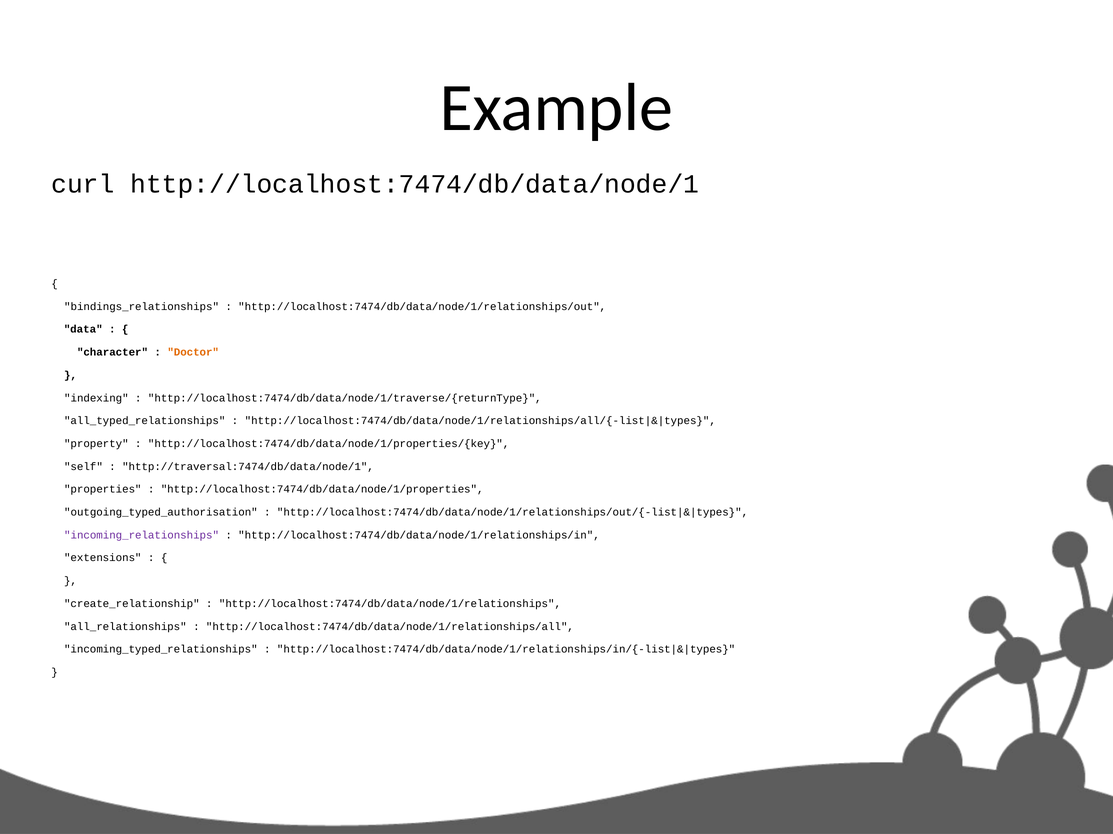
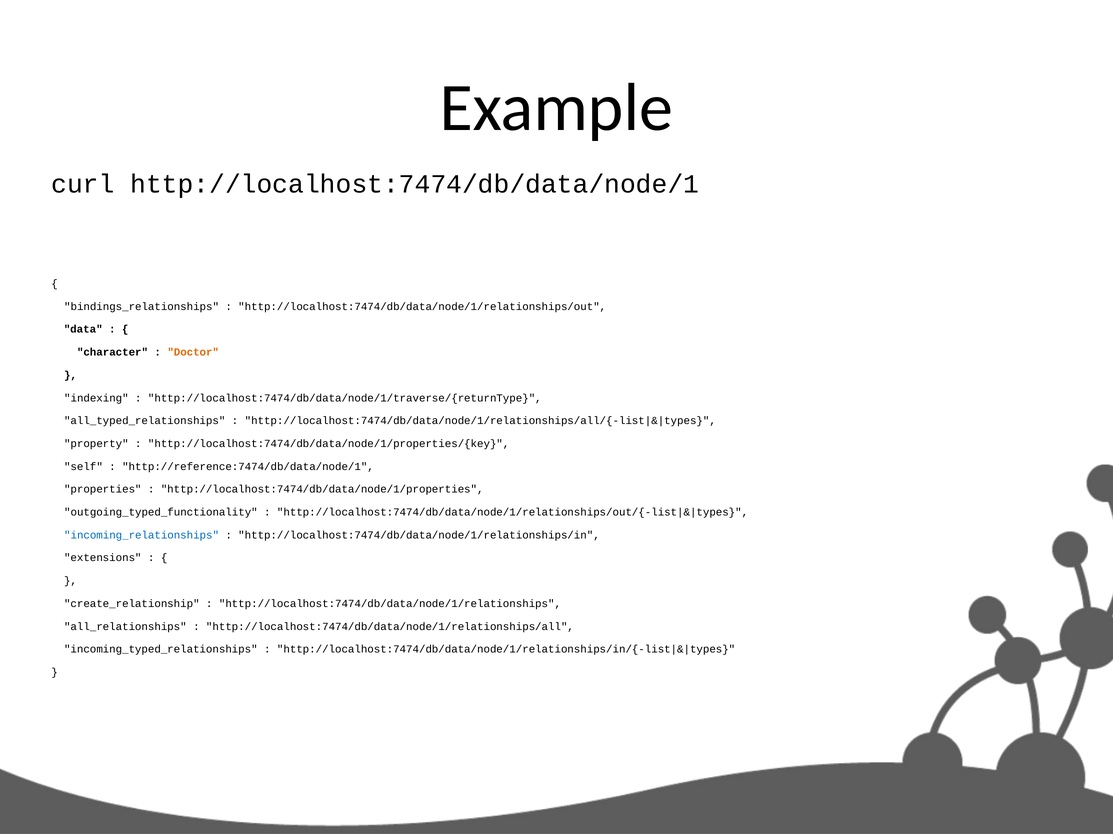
http://traversal:7474/db/data/node/1: http://traversal:7474/db/data/node/1 -> http://reference:7474/db/data/node/1
outgoing_typed_authorisation: outgoing_typed_authorisation -> outgoing_typed_functionality
incoming_relationships colour: purple -> blue
